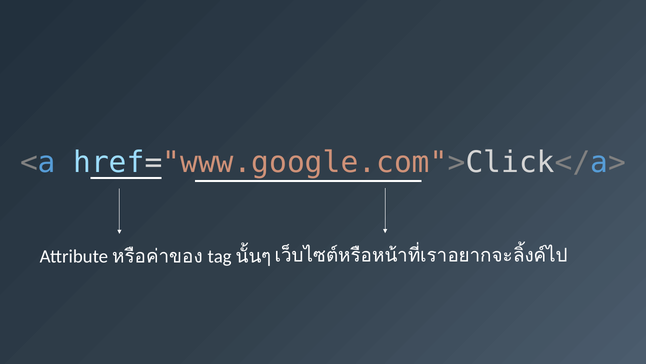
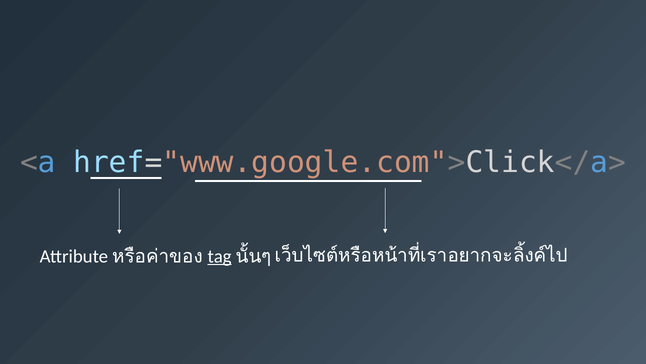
tag underline: none -> present
